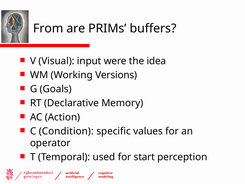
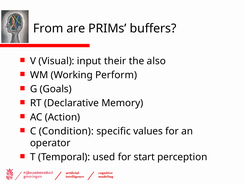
were: were -> their
idea: idea -> also
Versions: Versions -> Perform
